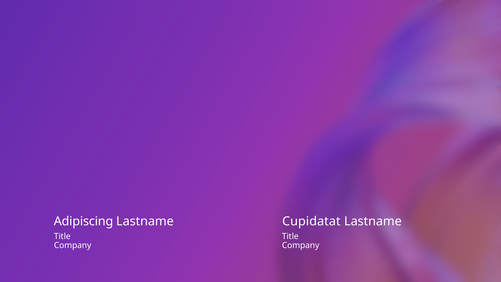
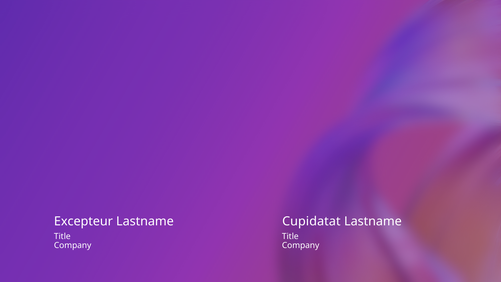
Adipiscing: Adipiscing -> Excepteur
